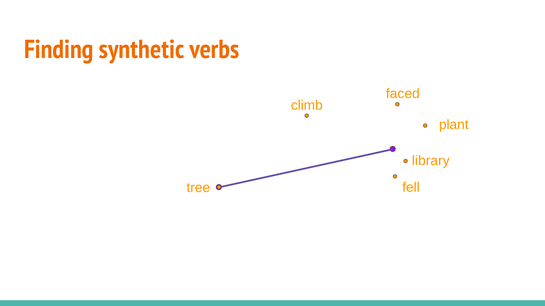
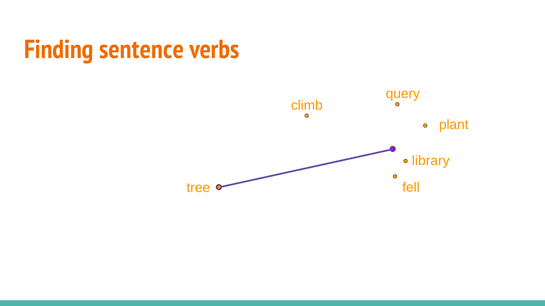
synthetic: synthetic -> sentence
faced: faced -> query
